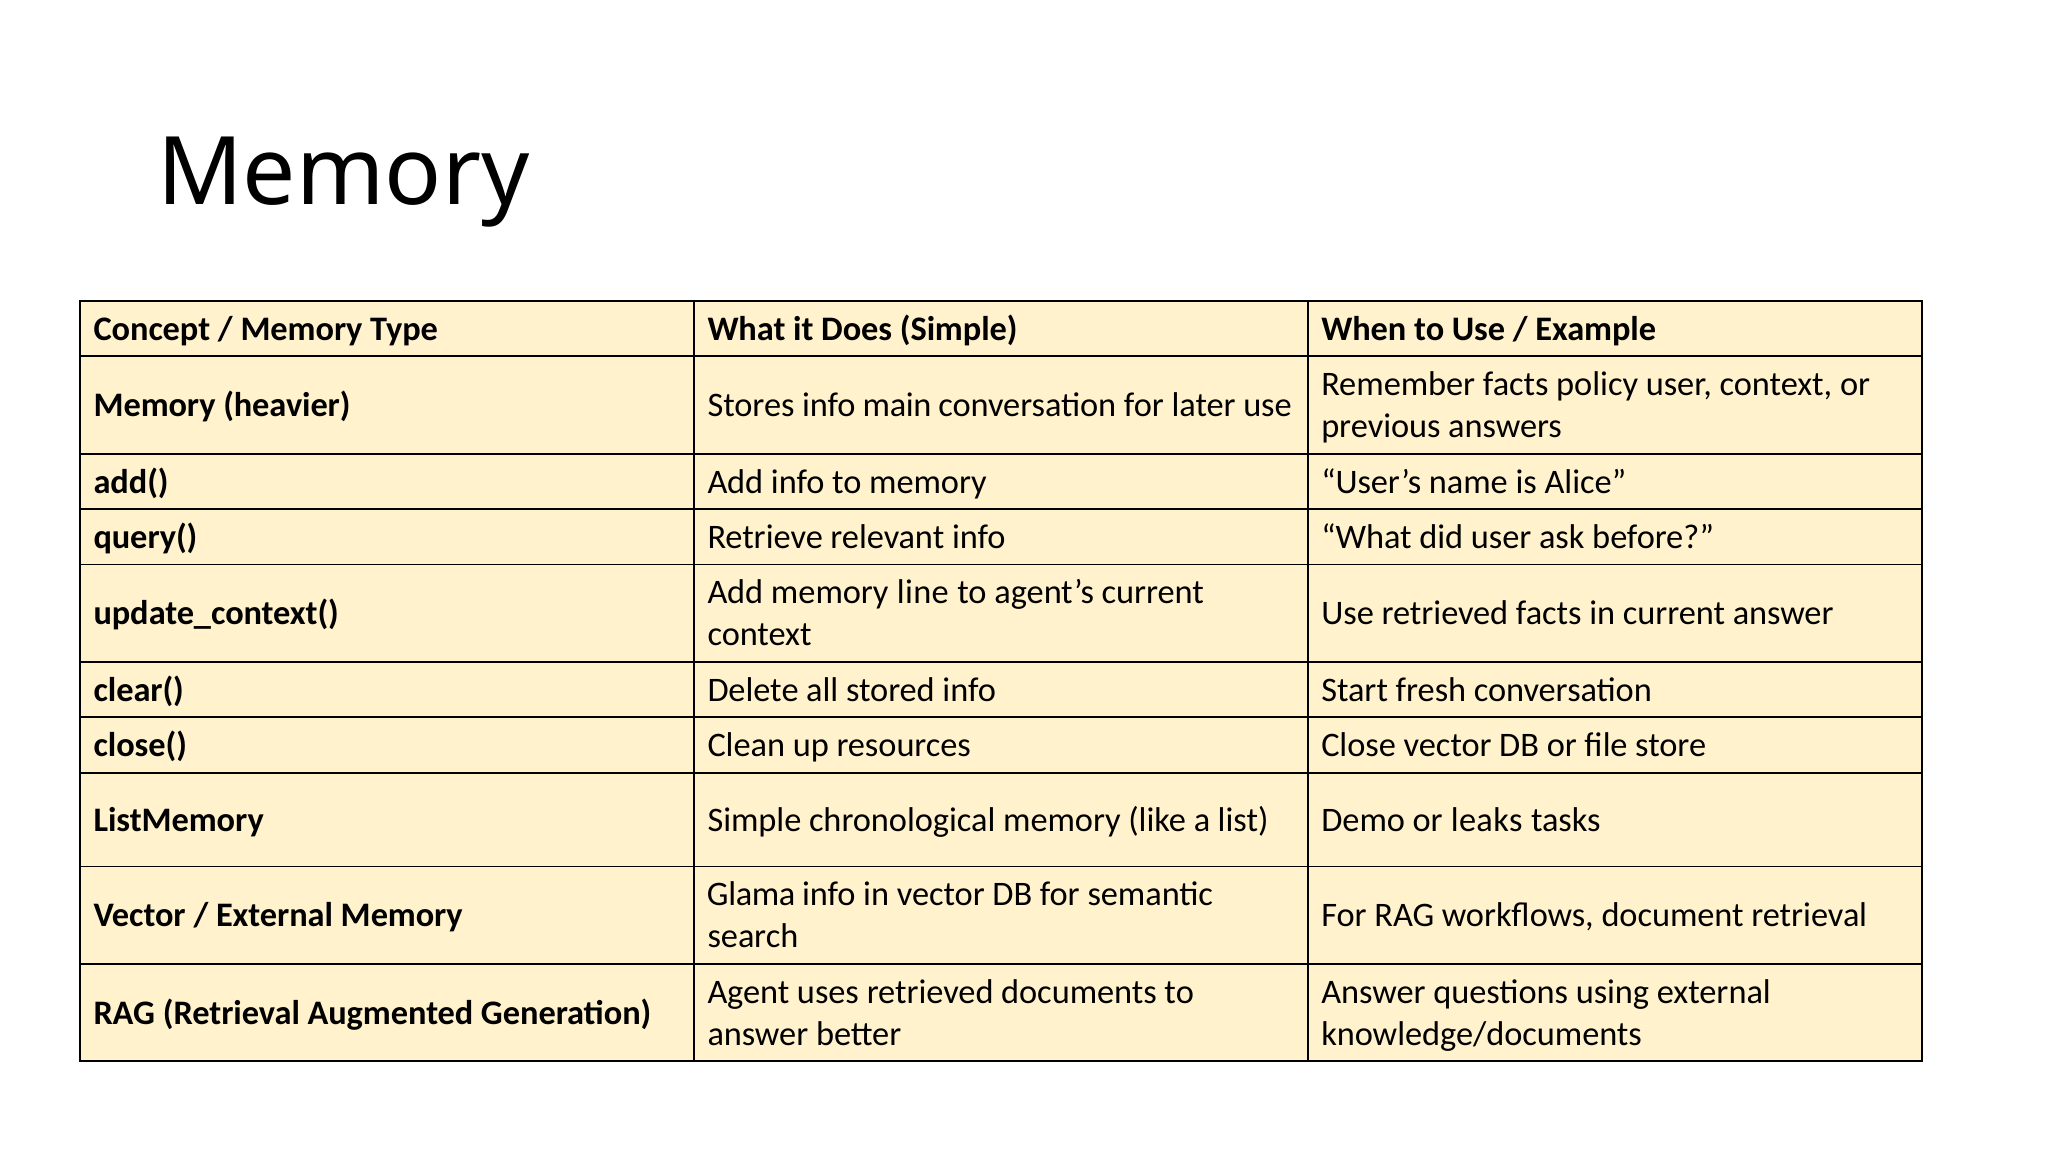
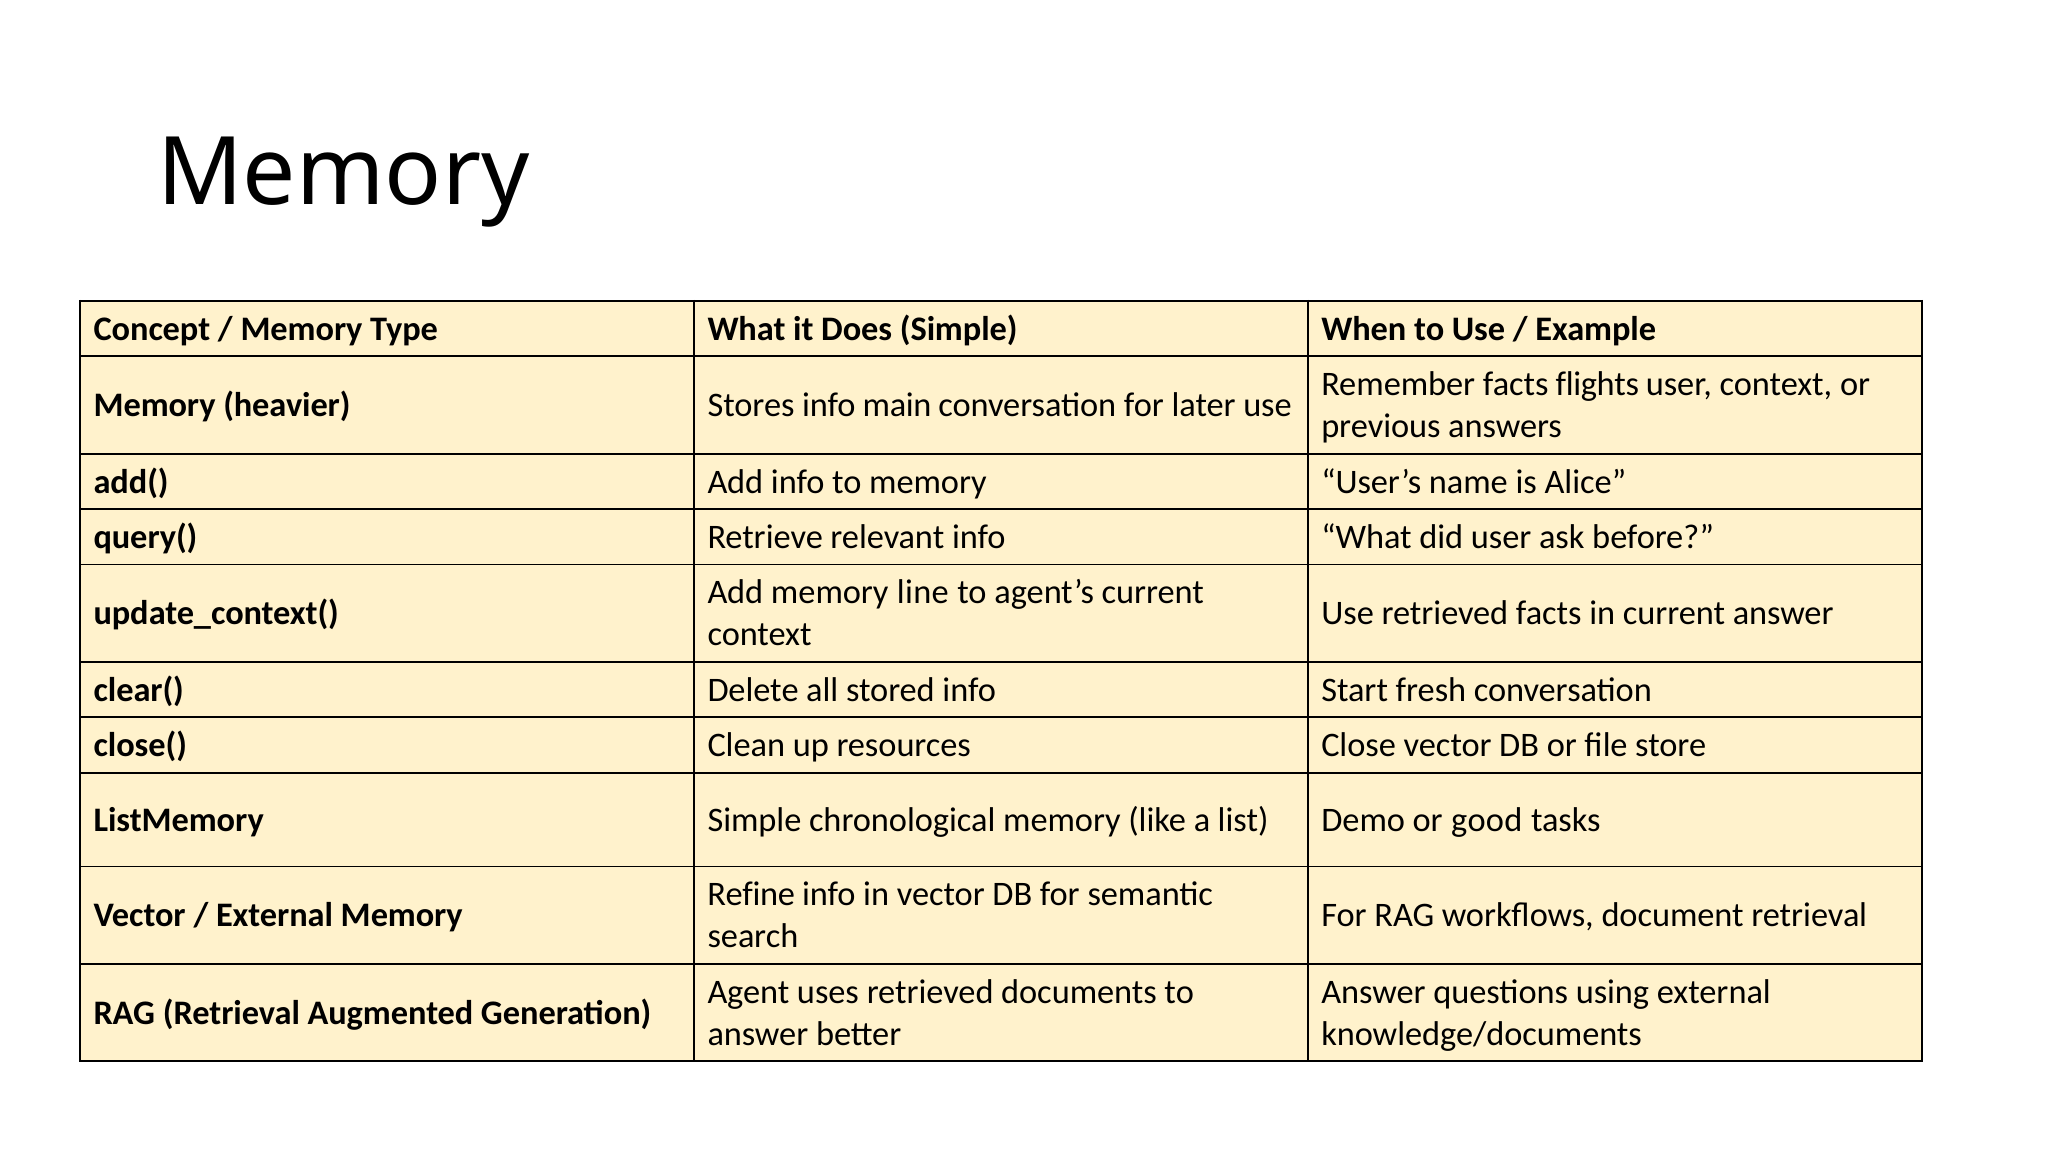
policy: policy -> flights
leaks: leaks -> good
Glama: Glama -> Refine
